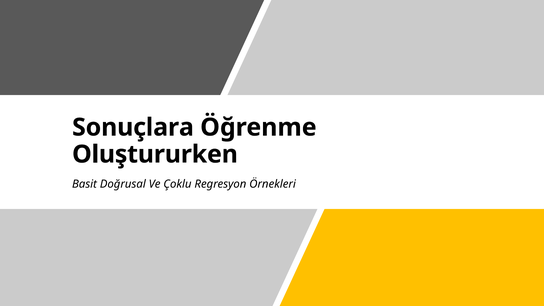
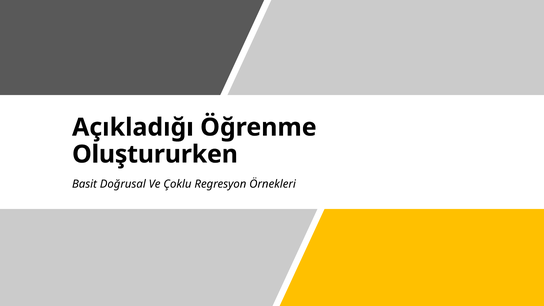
Sonuçlara: Sonuçlara -> Açıkladığı
